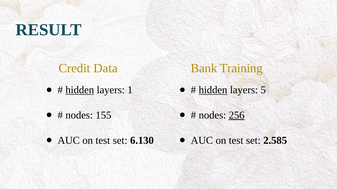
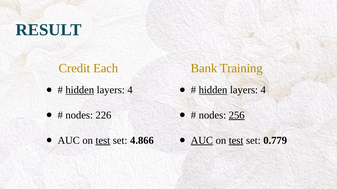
Data: Data -> Each
1 at (130, 90): 1 -> 4
5 at (263, 90): 5 -> 4
155: 155 -> 226
test at (103, 141) underline: none -> present
6.130: 6.130 -> 4.866
AUC at (202, 141) underline: none -> present
test at (236, 141) underline: none -> present
2.585: 2.585 -> 0.779
